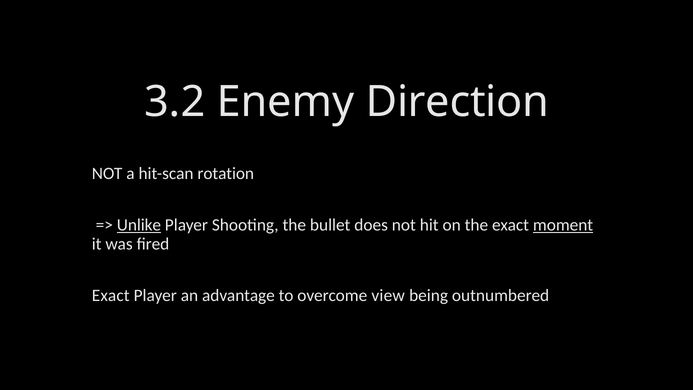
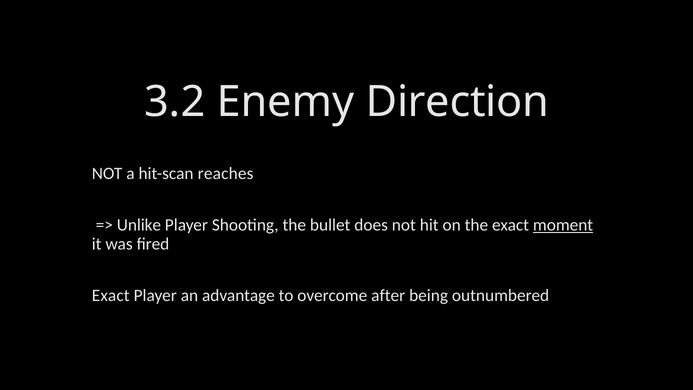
rotation: rotation -> reaches
Unlike underline: present -> none
view: view -> after
